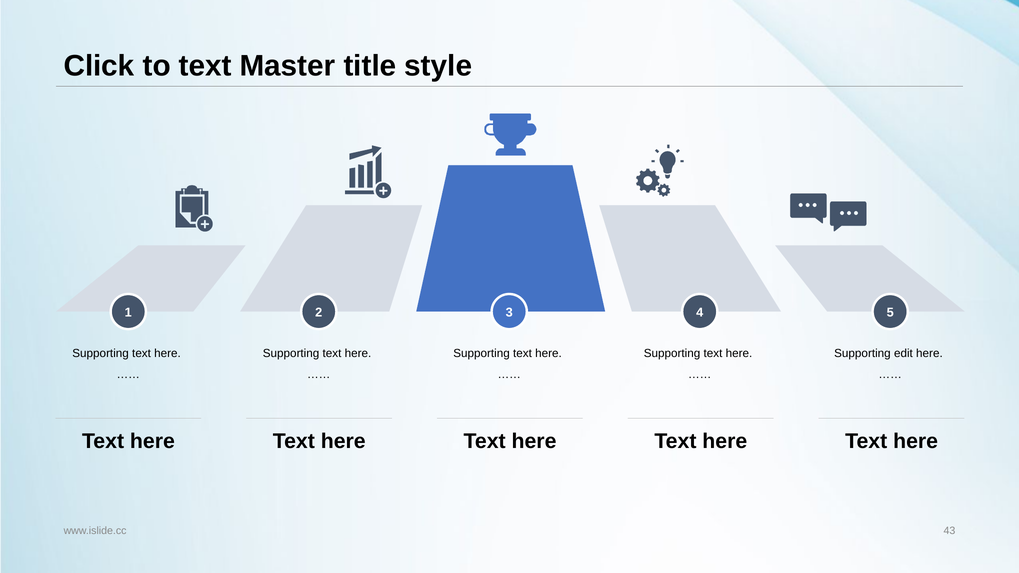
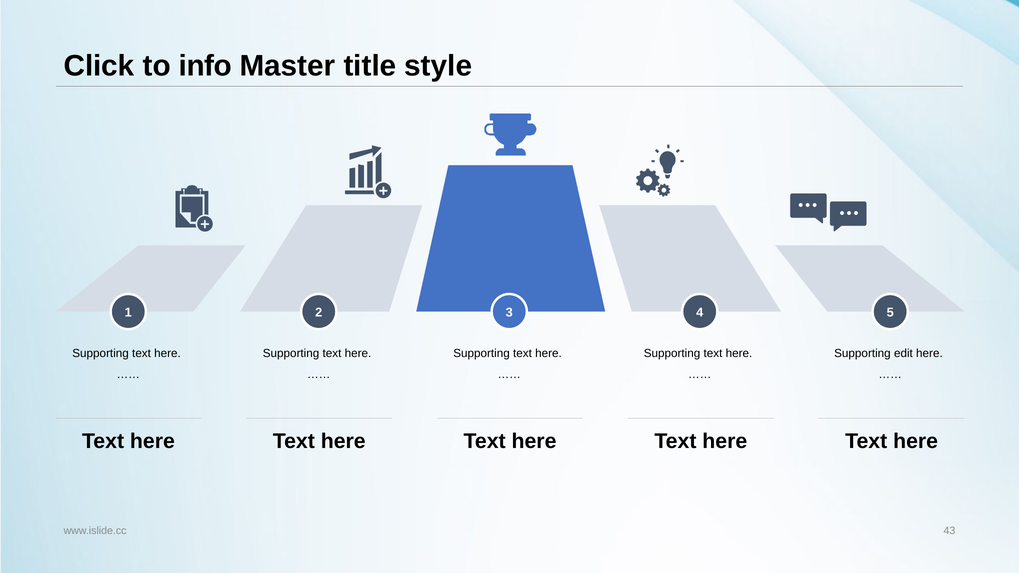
to text: text -> info
